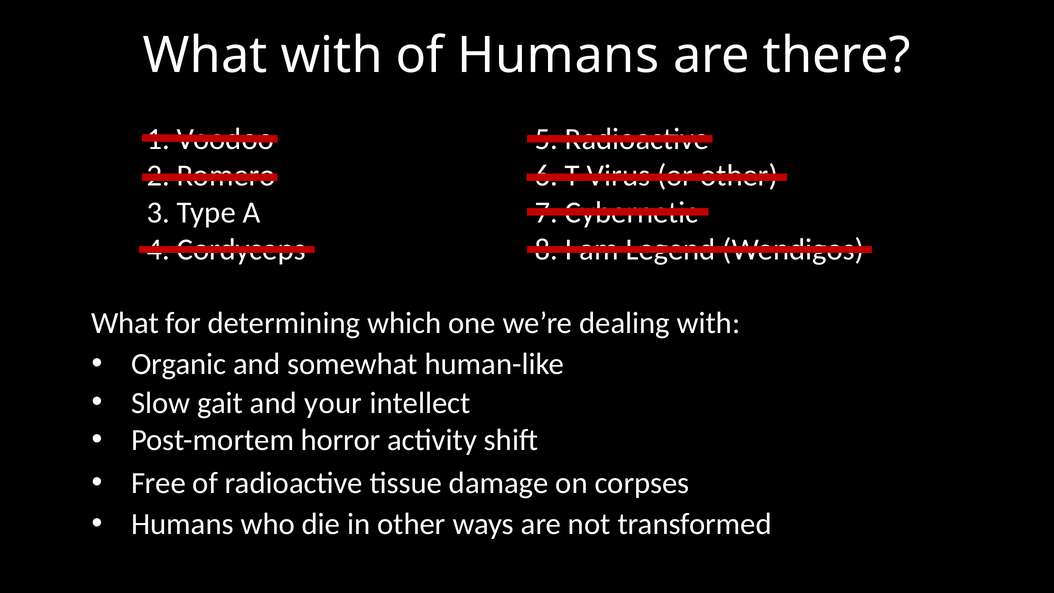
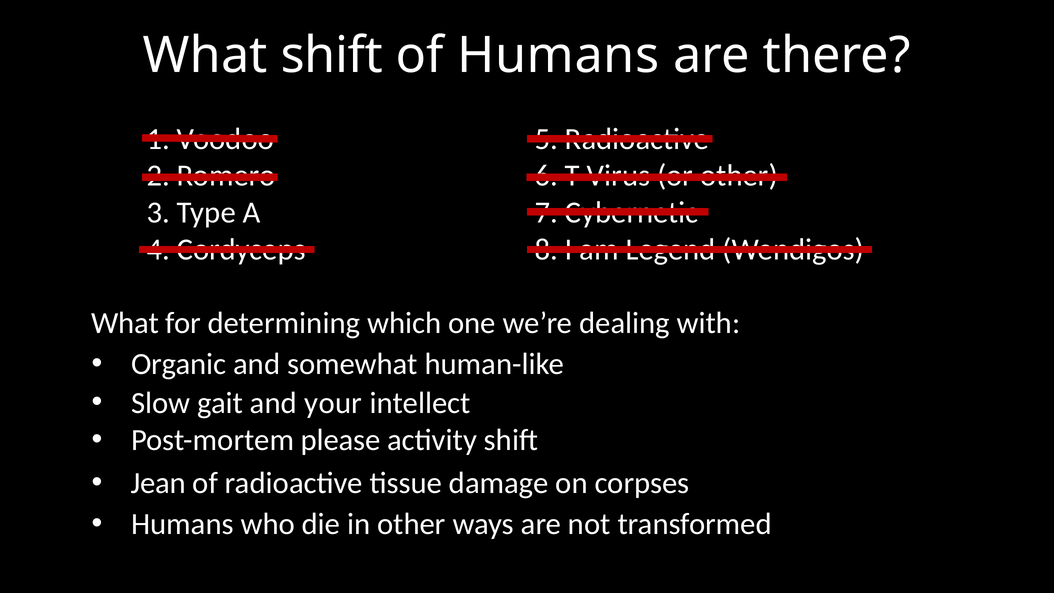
What with: with -> shift
horror: horror -> please
Free: Free -> Jean
